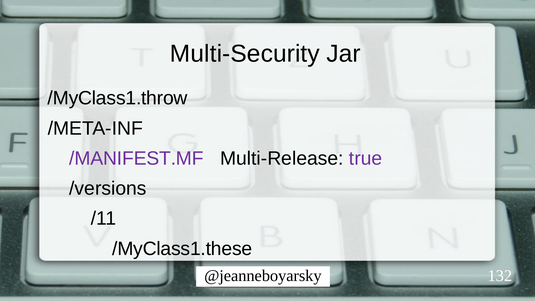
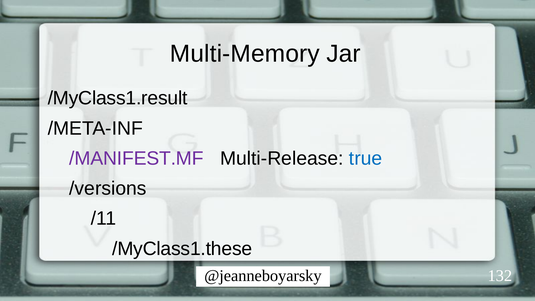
Multi-Security: Multi-Security -> Multi-Memory
/MyClass1.throw: /MyClass1.throw -> /MyClass1.result
true colour: purple -> blue
